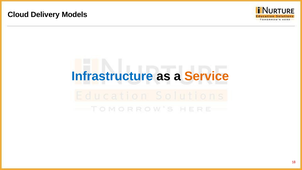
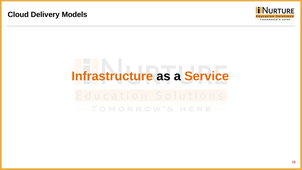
Infrastructure colour: blue -> orange
